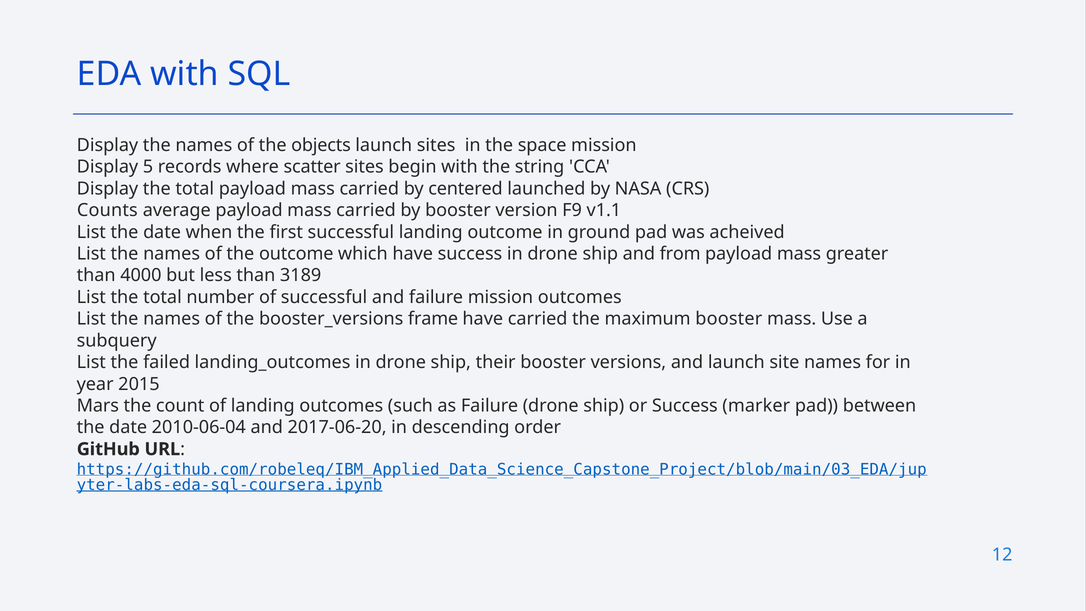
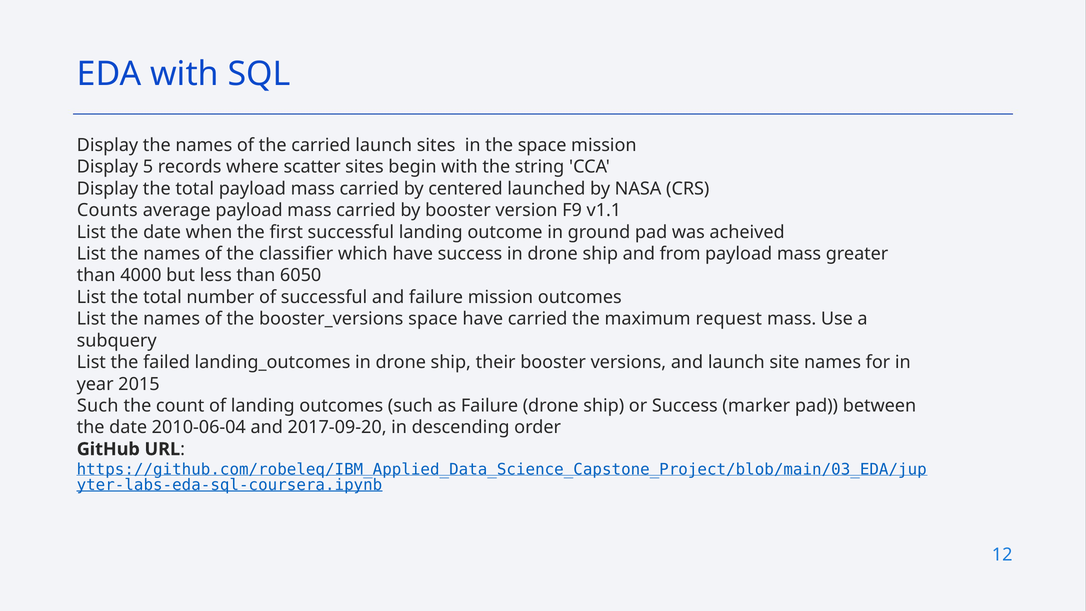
the objects: objects -> carried
the outcome: outcome -> classifier
3189: 3189 -> 6050
booster_versions frame: frame -> space
maximum booster: booster -> request
Mars at (98, 406): Mars -> Such
2017-06-20: 2017-06-20 -> 2017-09-20
